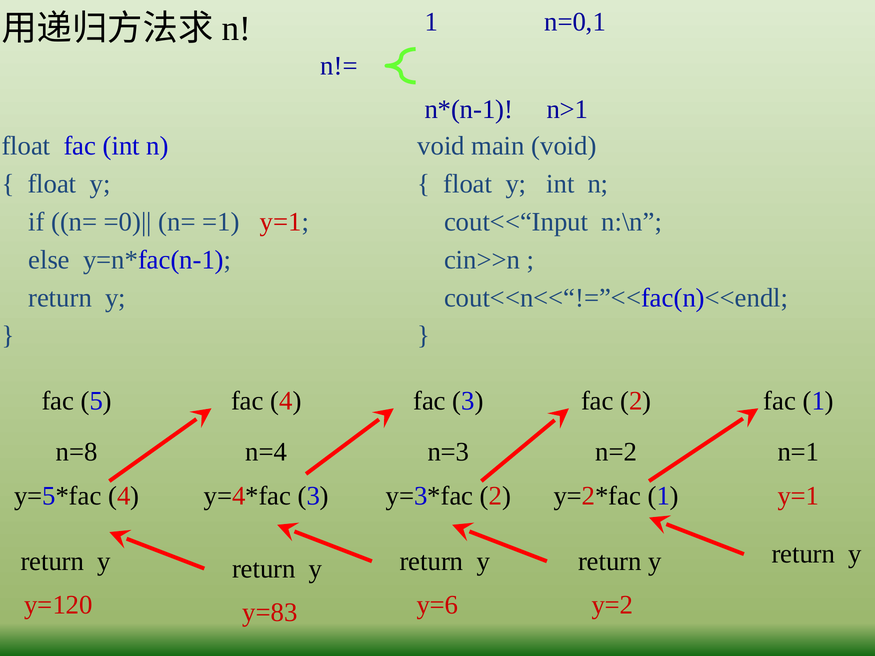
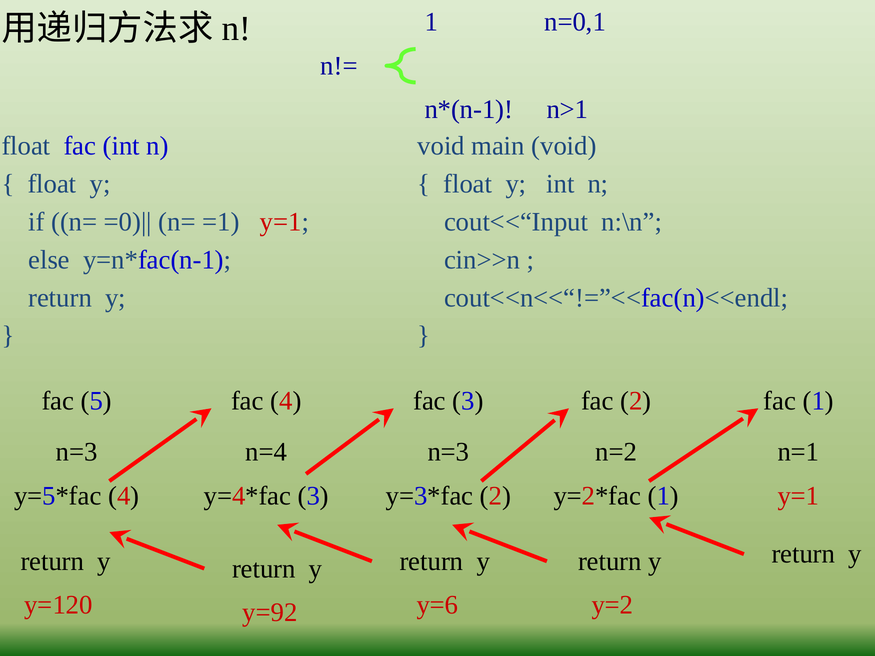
n=8 at (77, 452): n=8 -> n=3
y=83: y=83 -> y=92
